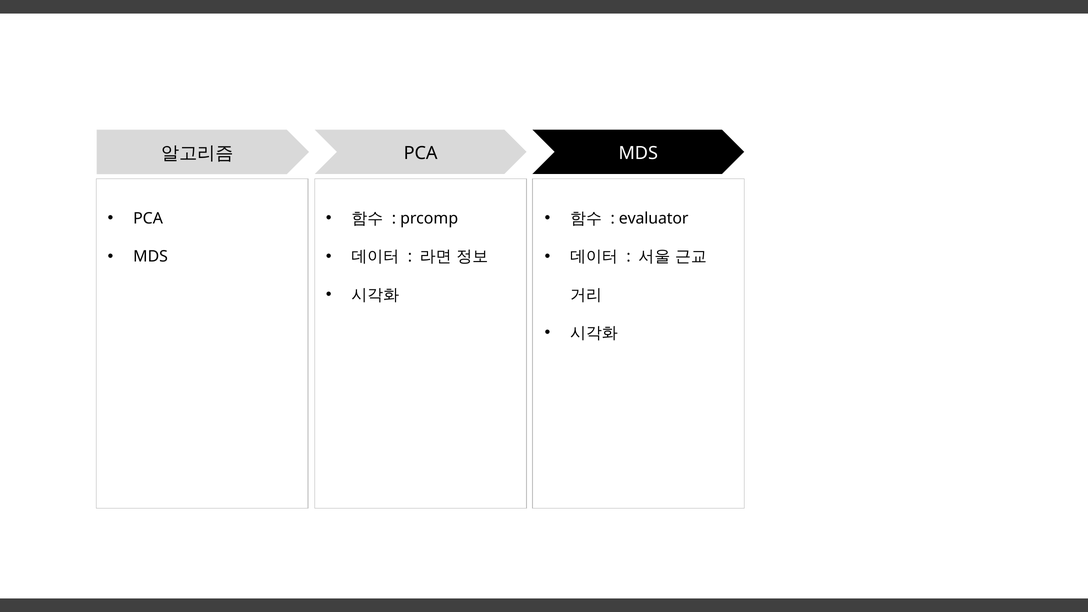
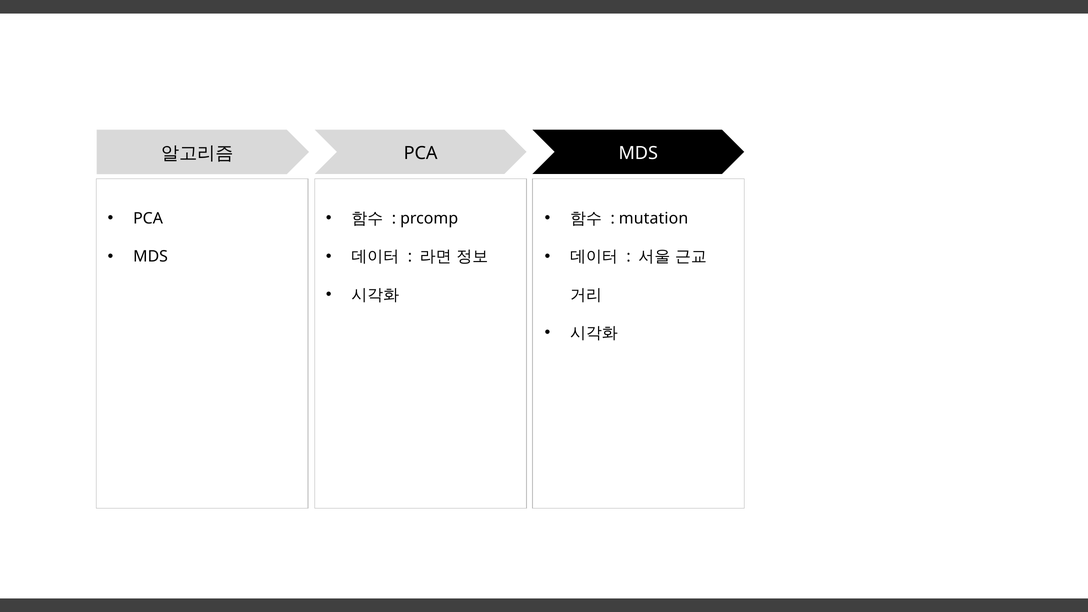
evaluator: evaluator -> mutation
